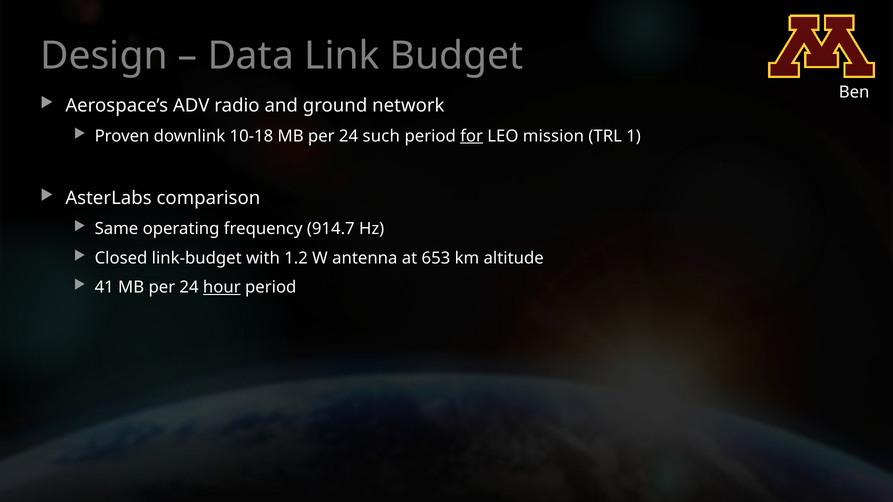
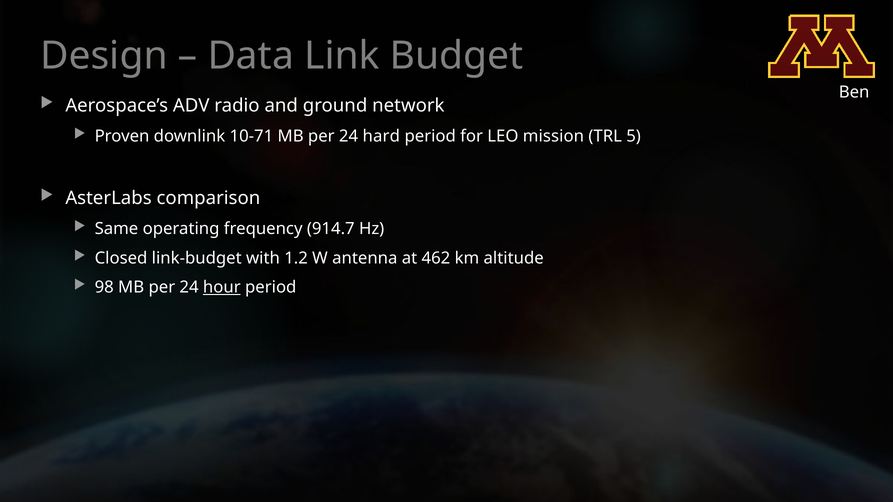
10-18: 10-18 -> 10-71
such: such -> hard
for underline: present -> none
1: 1 -> 5
653: 653 -> 462
41: 41 -> 98
